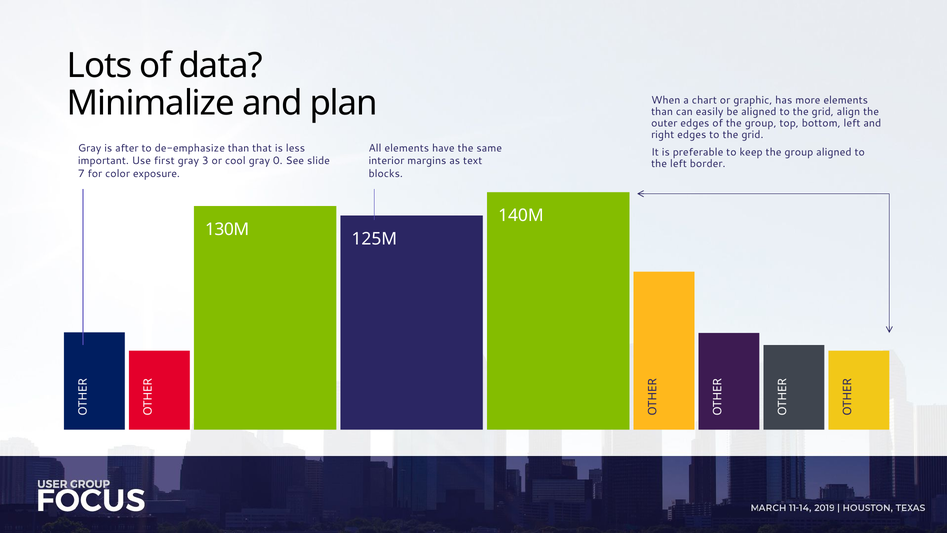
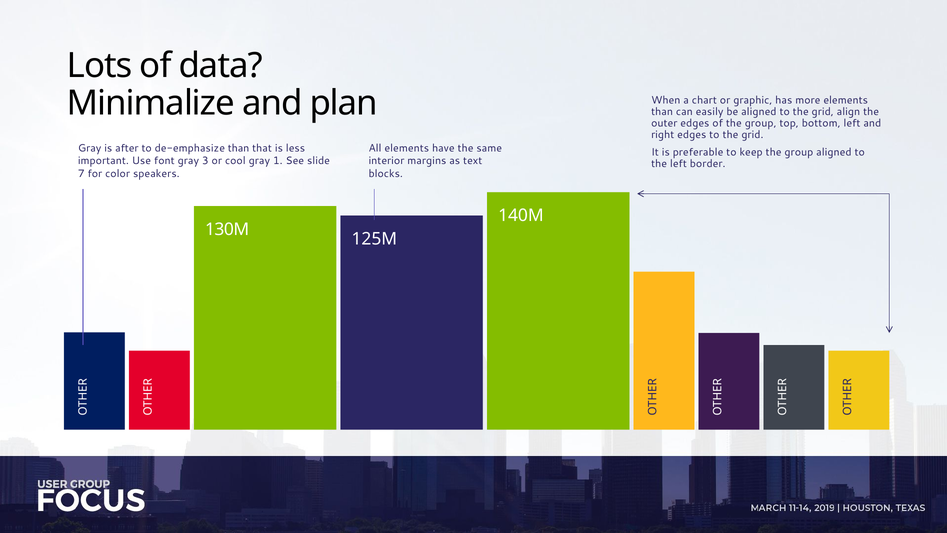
first: first -> font
0: 0 -> 1
exposure: exposure -> speakers
